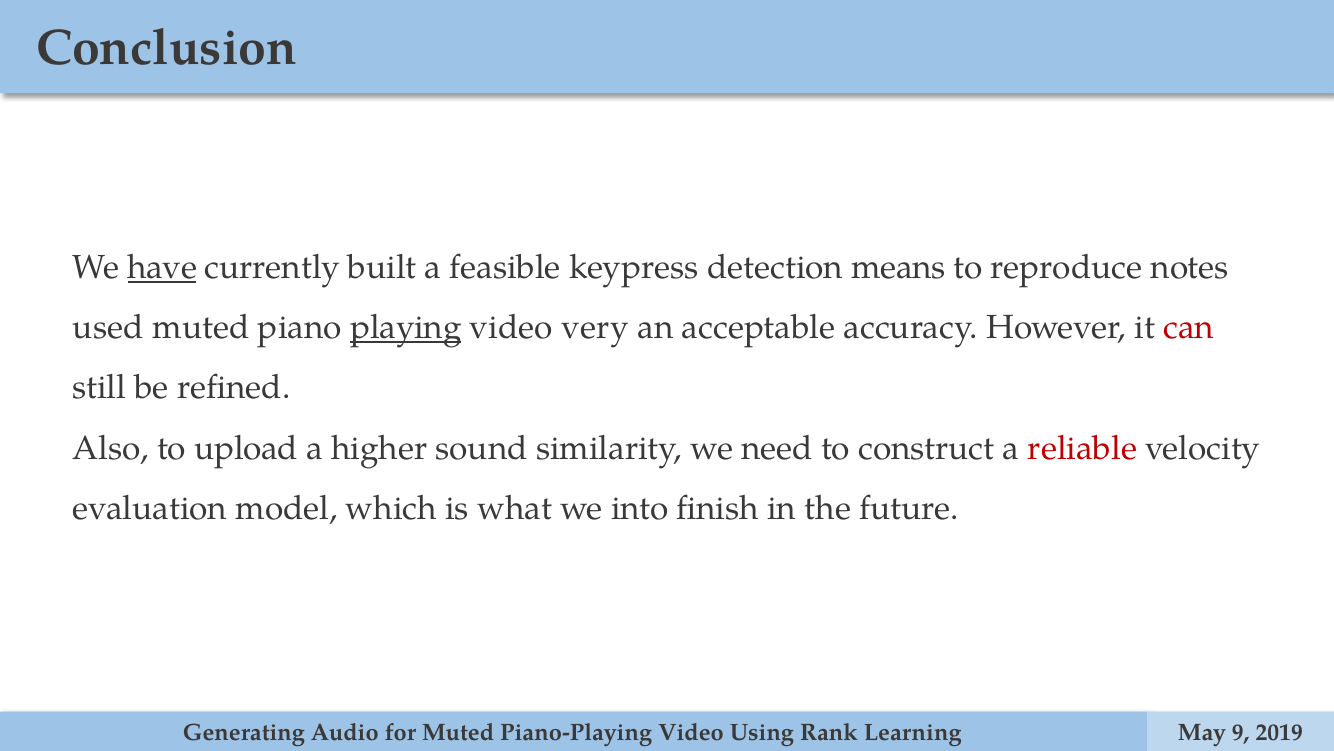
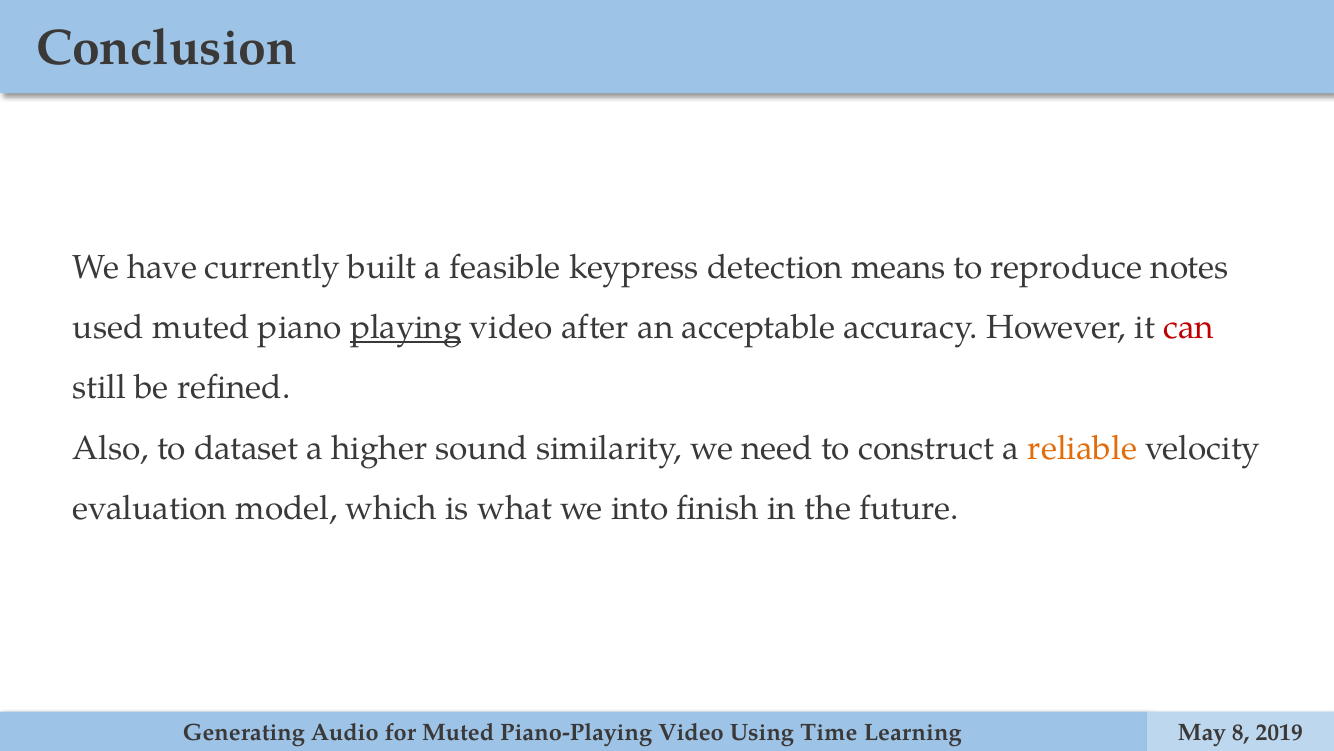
have underline: present -> none
very: very -> after
upload: upload -> dataset
reliable colour: red -> orange
Rank: Rank -> Time
9: 9 -> 8
